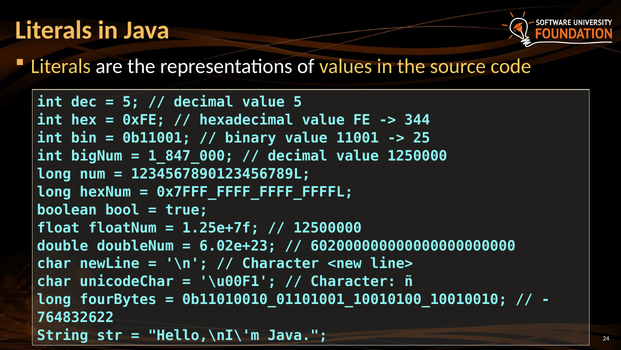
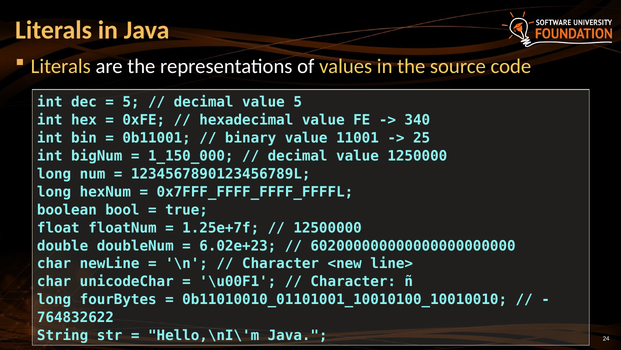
344: 344 -> 340
1_847_000: 1_847_000 -> 1_150_000
